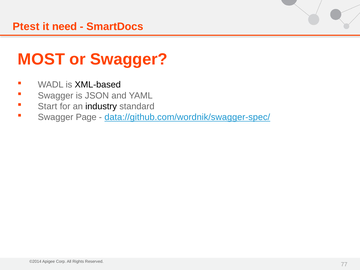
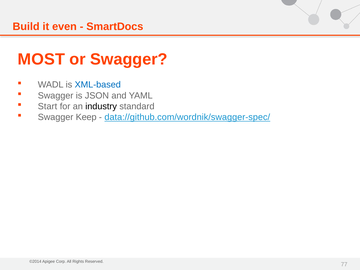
Ptest: Ptest -> Build
need: need -> even
XML-based colour: black -> blue
Page: Page -> Keep
